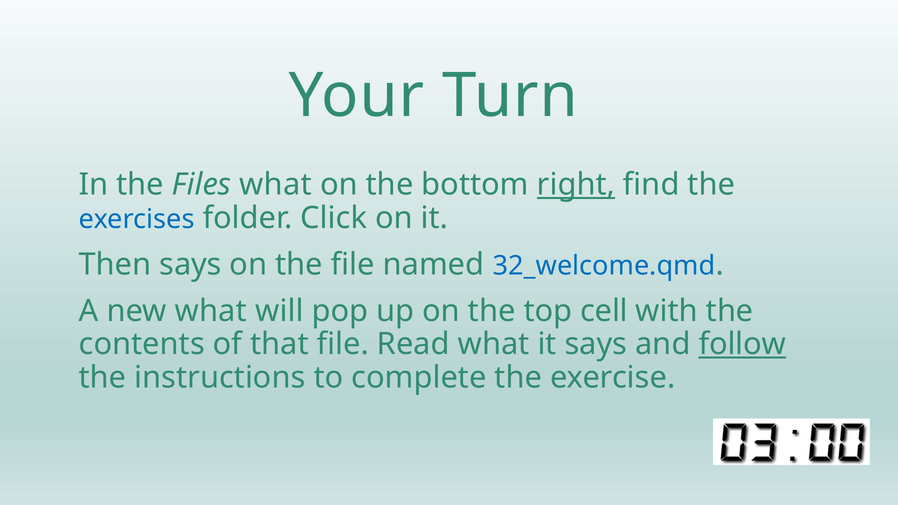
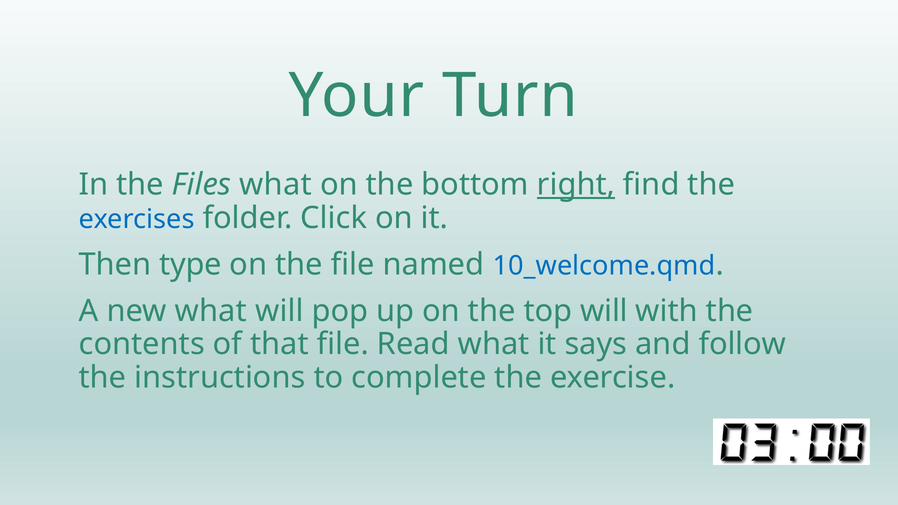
Then says: says -> type
32_welcome.qmd: 32_welcome.qmd -> 10_welcome.qmd
top cell: cell -> will
follow underline: present -> none
